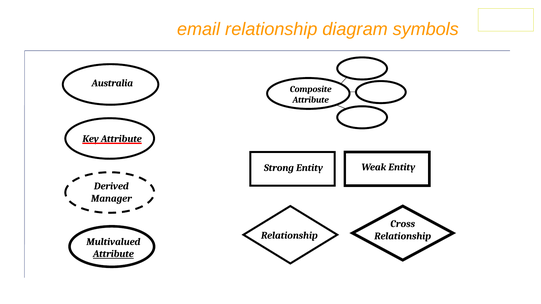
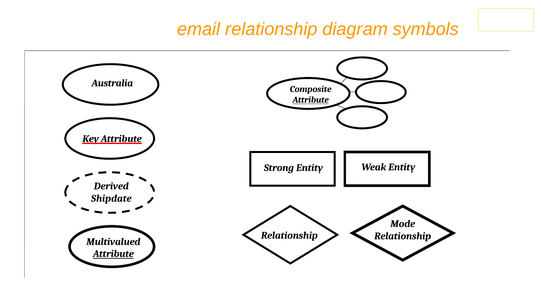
Attribute at (311, 100) underline: none -> present
Manager: Manager -> Shipdate
Cross: Cross -> Mode
